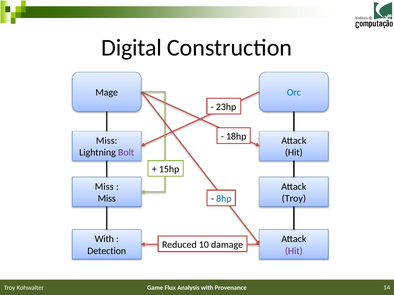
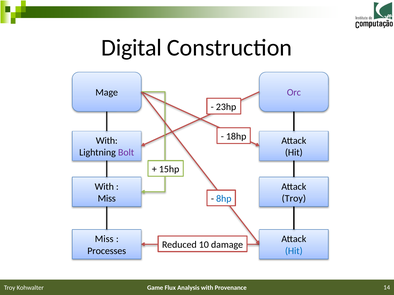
Orc colour: blue -> purple
Miss at (107, 141): Miss -> With
Miss at (104, 187): Miss -> With
With at (104, 239): With -> Miss
Detection: Detection -> Processes
Hit at (294, 251) colour: purple -> blue
